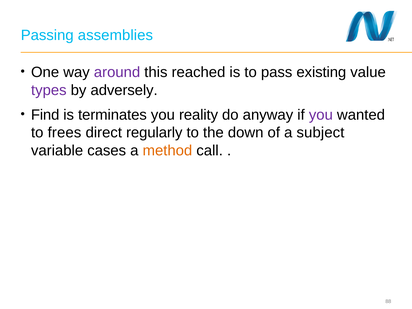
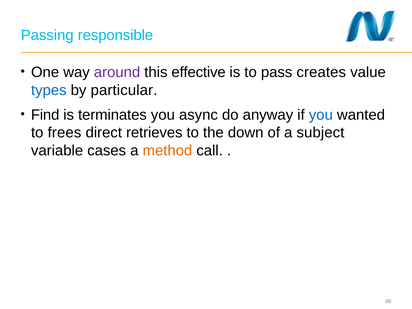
assemblies: assemblies -> responsible
reached: reached -> effective
existing: existing -> creates
types colour: purple -> blue
adversely: adversely -> particular
reality: reality -> async
you at (321, 115) colour: purple -> blue
regularly: regularly -> retrieves
